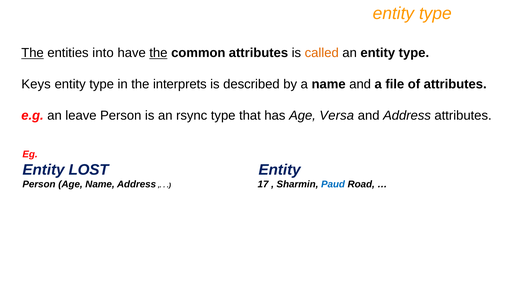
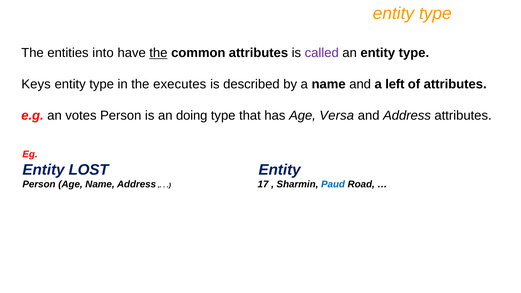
The at (33, 53) underline: present -> none
called colour: orange -> purple
interprets: interprets -> executes
file: file -> left
leave: leave -> votes
rsync: rsync -> doing
